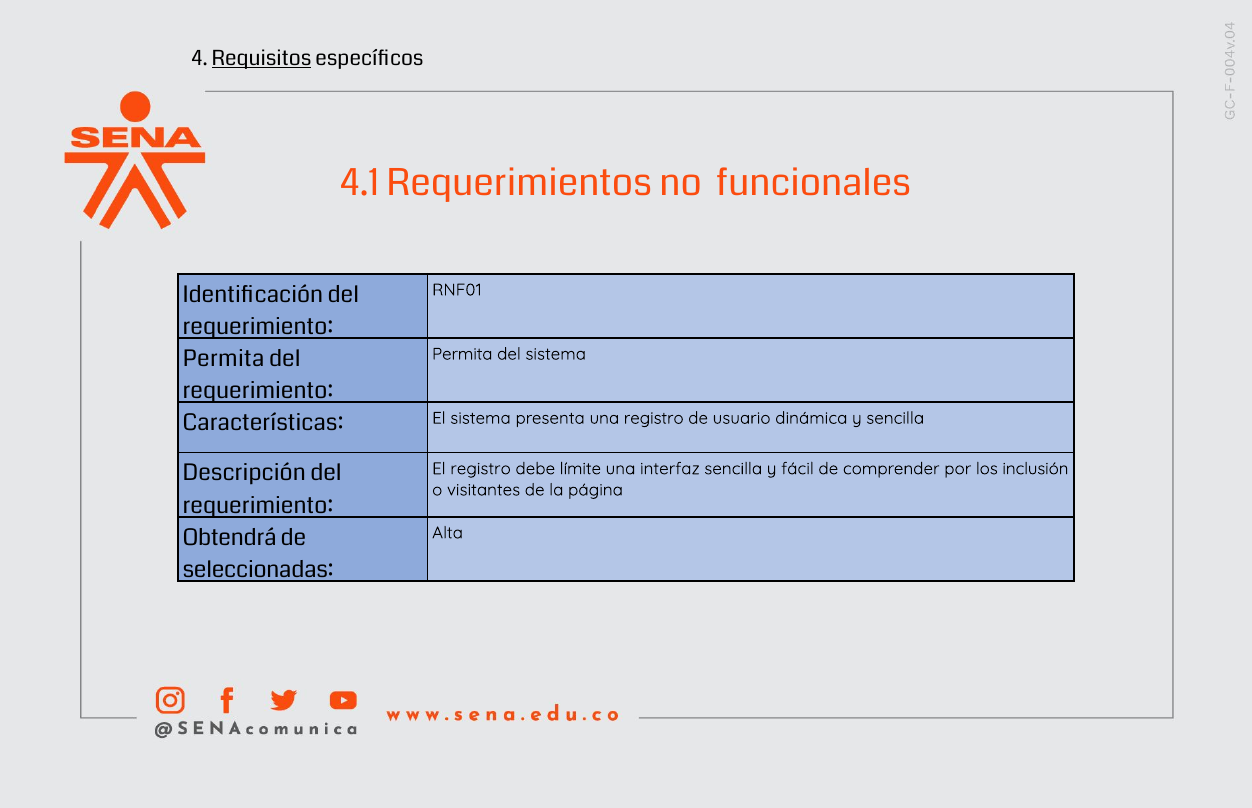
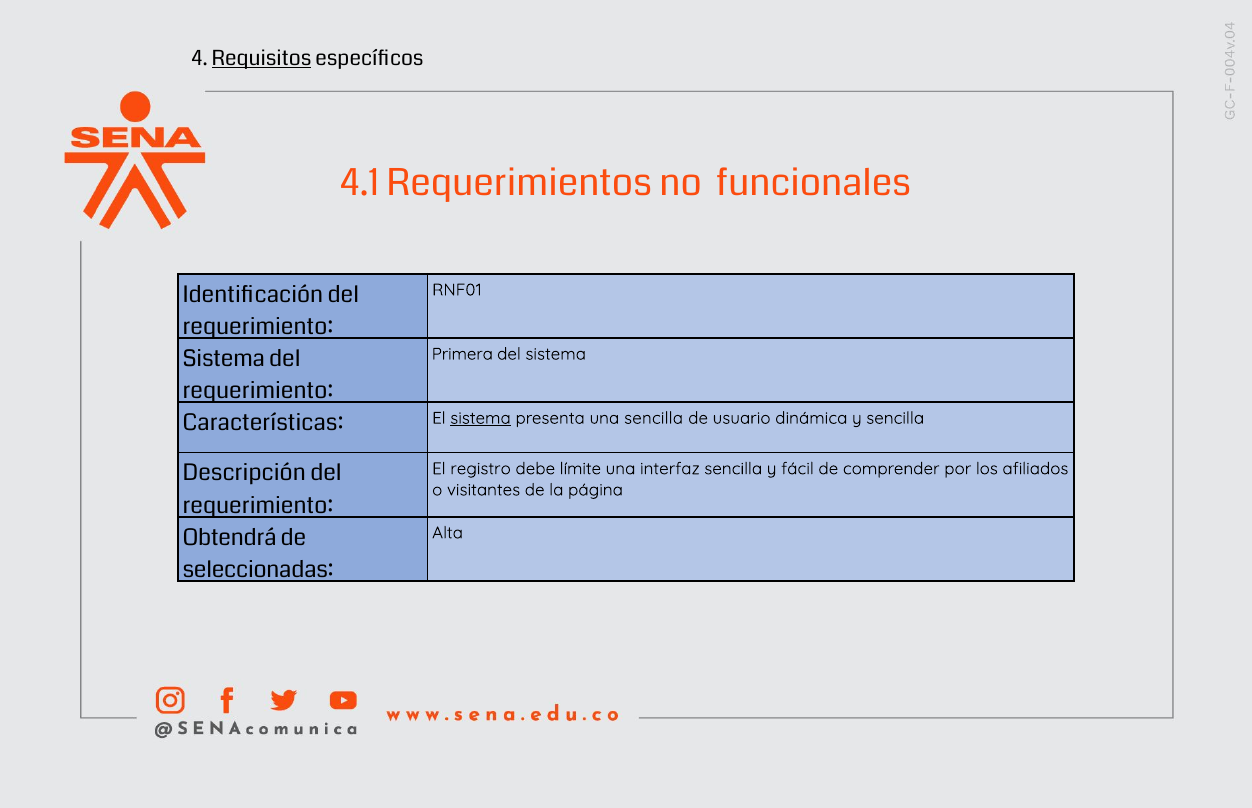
Permita at (462, 354): Permita -> Primera
Permita at (224, 359): Permita -> Sistema
sistema at (481, 418) underline: none -> present
una registro: registro -> sencilla
inclusión: inclusión -> afiliados
